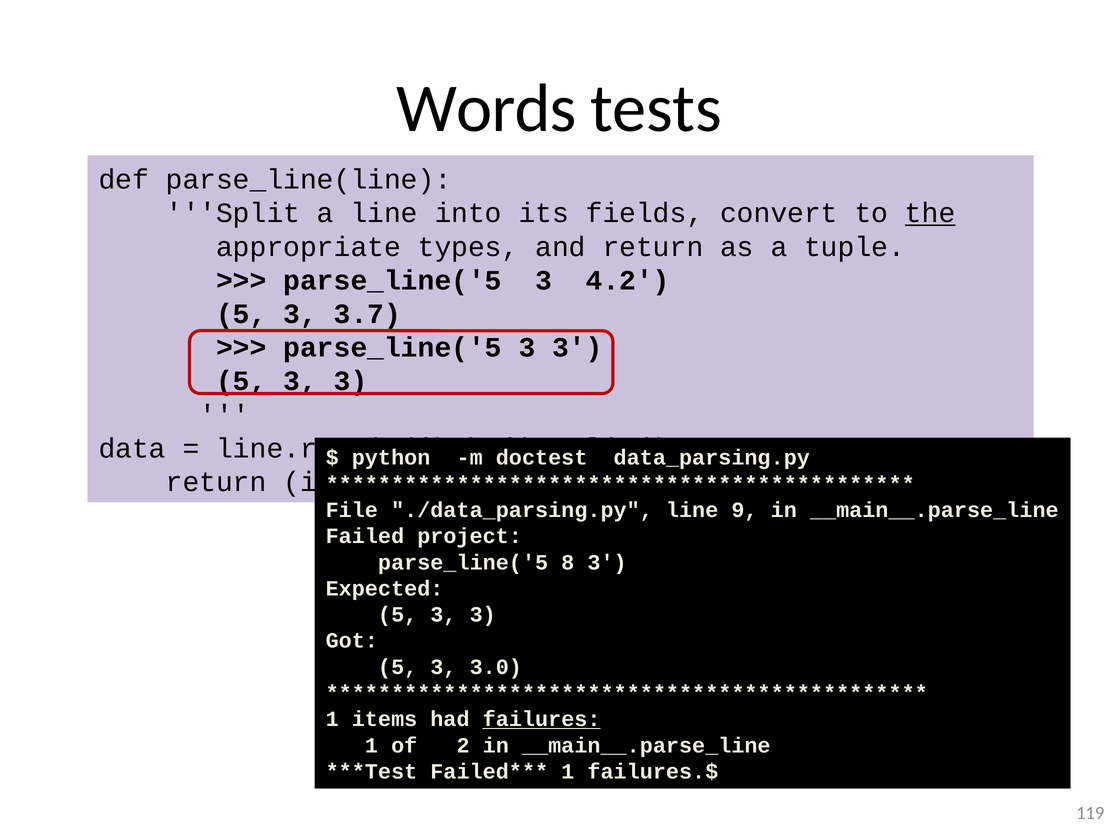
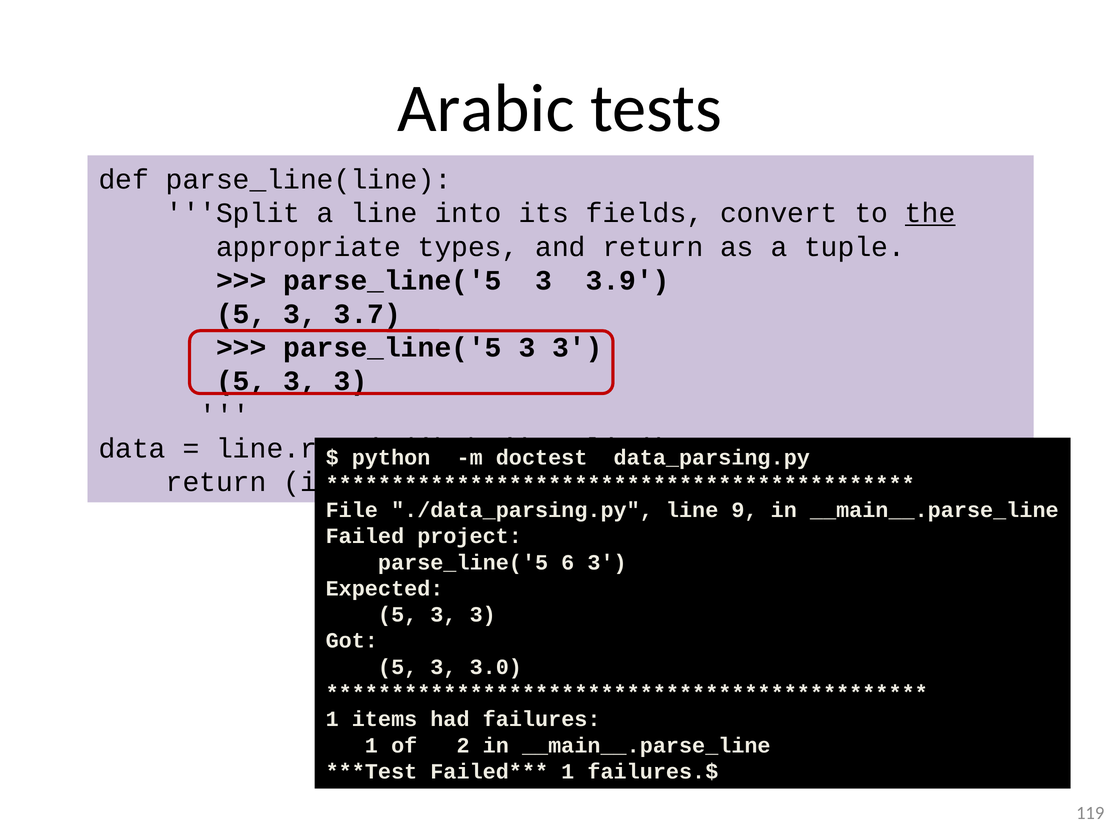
Words: Words -> Arabic
4.2: 4.2 -> 3.9
8: 8 -> 6
failures underline: present -> none
